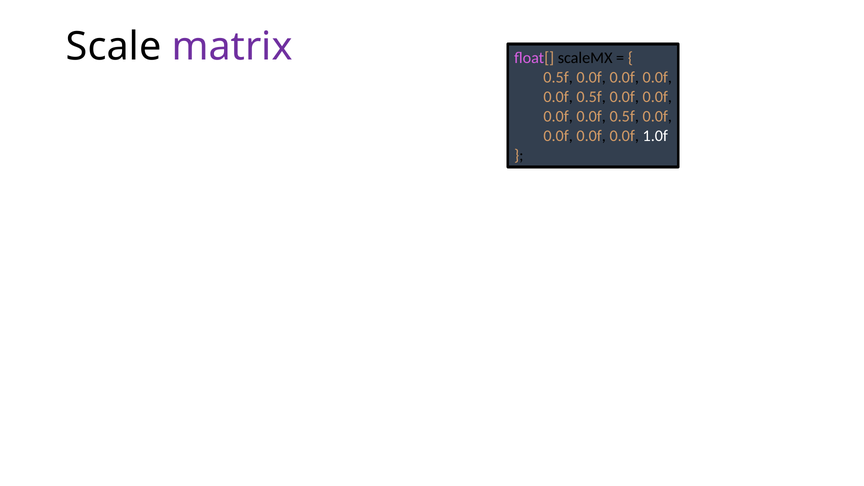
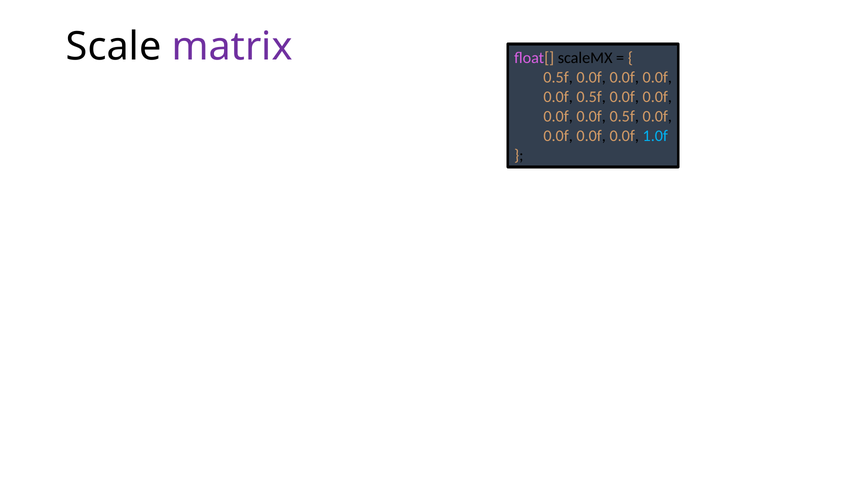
1.0f colour: white -> light blue
